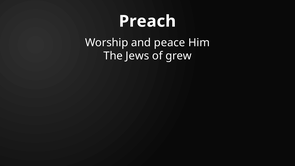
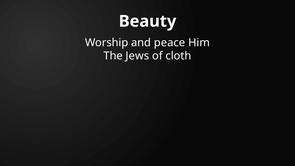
Preach: Preach -> Beauty
grew: grew -> cloth
